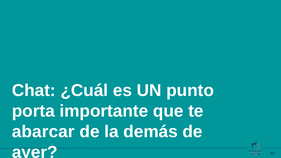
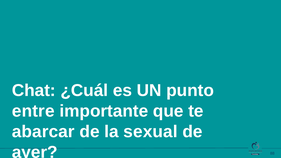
porta: porta -> entre
demás: demás -> sexual
